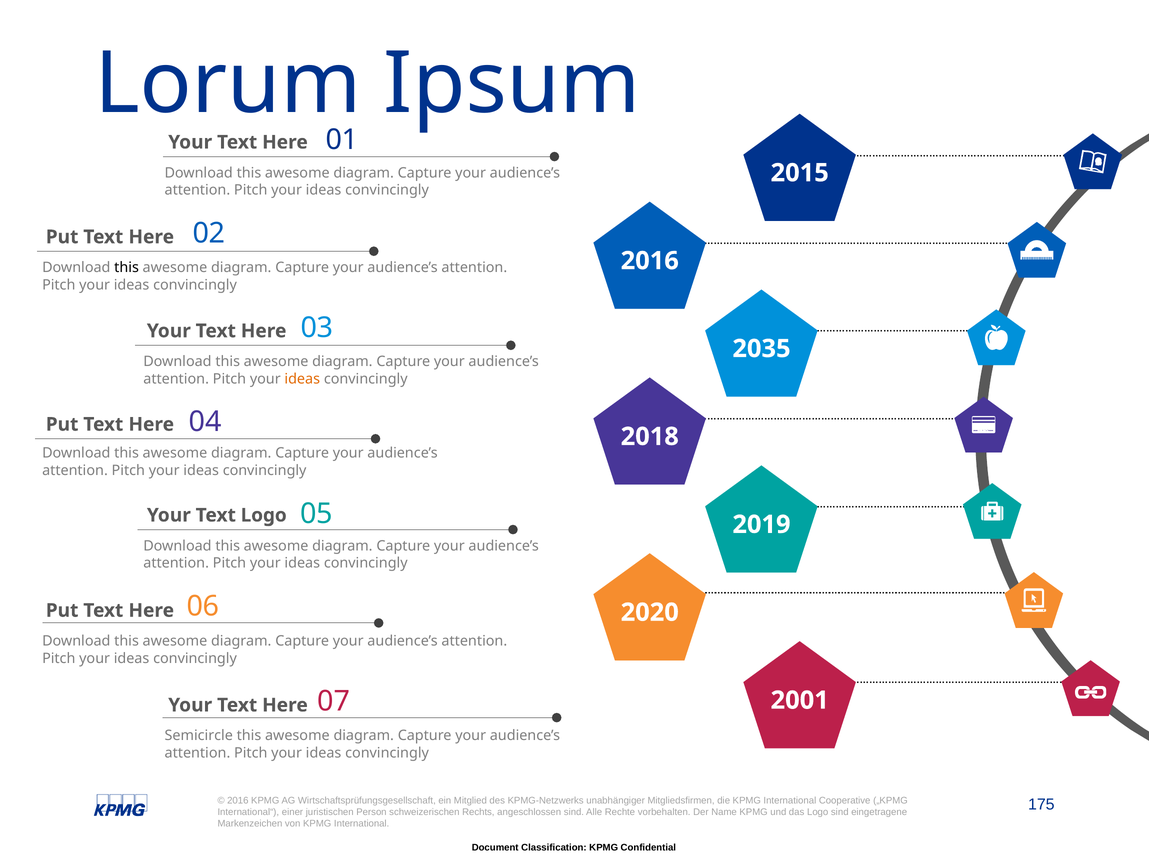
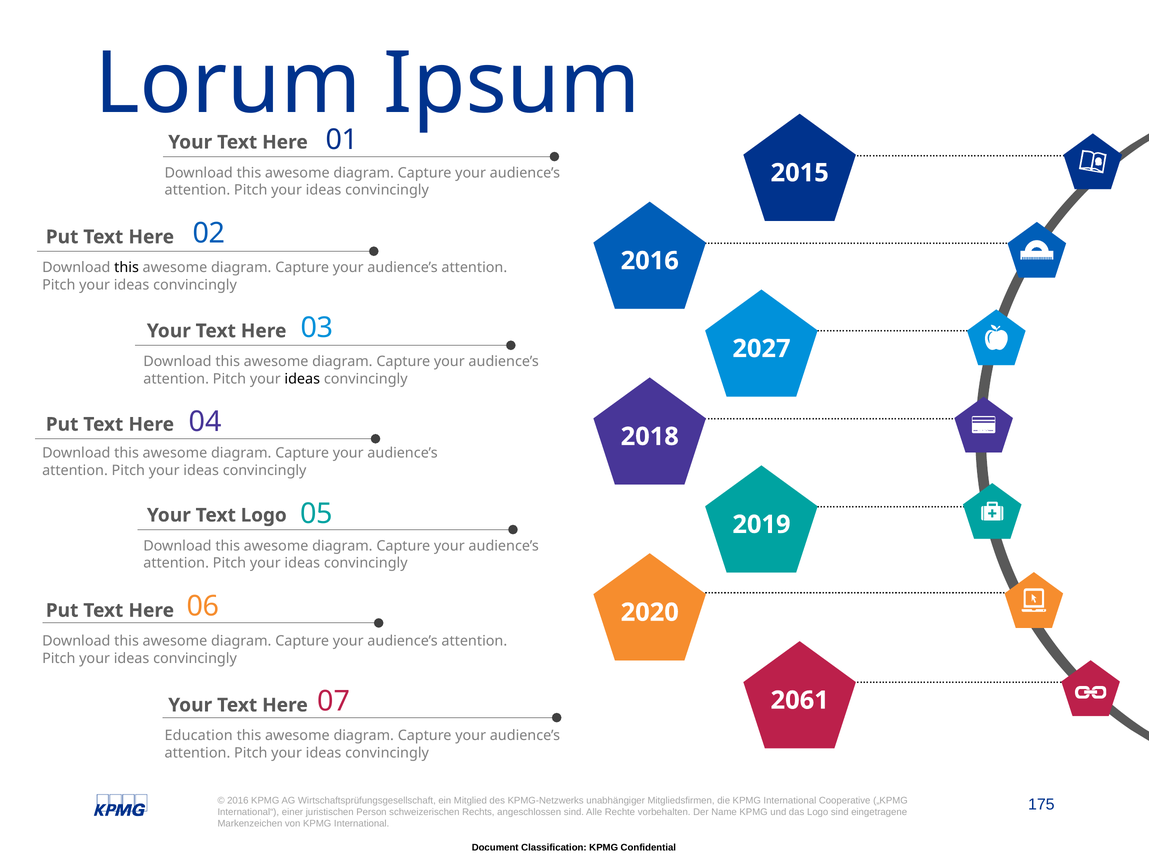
2035: 2035 -> 2027
ideas at (302, 379) colour: orange -> black
2001: 2001 -> 2061
Semicircle: Semicircle -> Education
